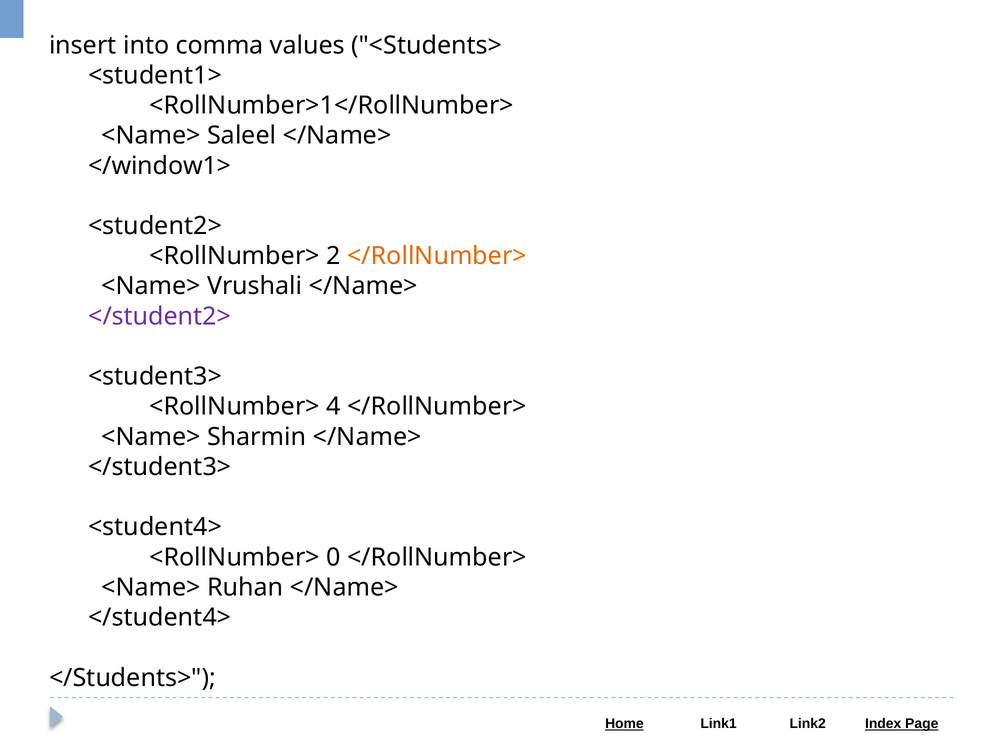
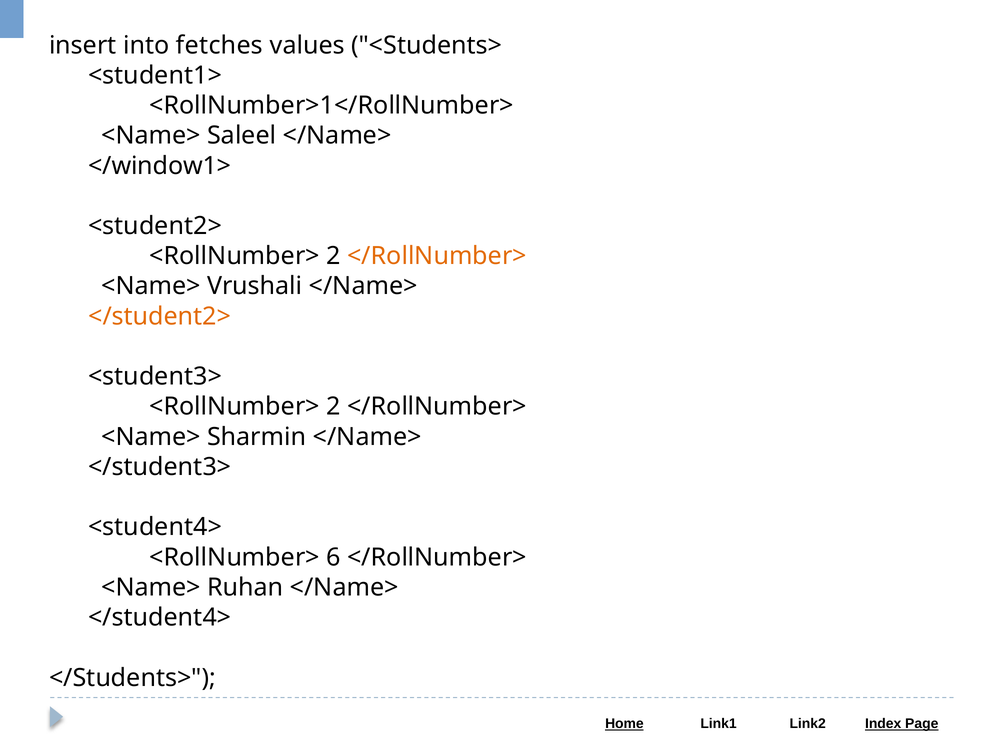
comma: comma -> fetches
</student2> colour: purple -> orange
4 at (333, 407): 4 -> 2
0: 0 -> 6
